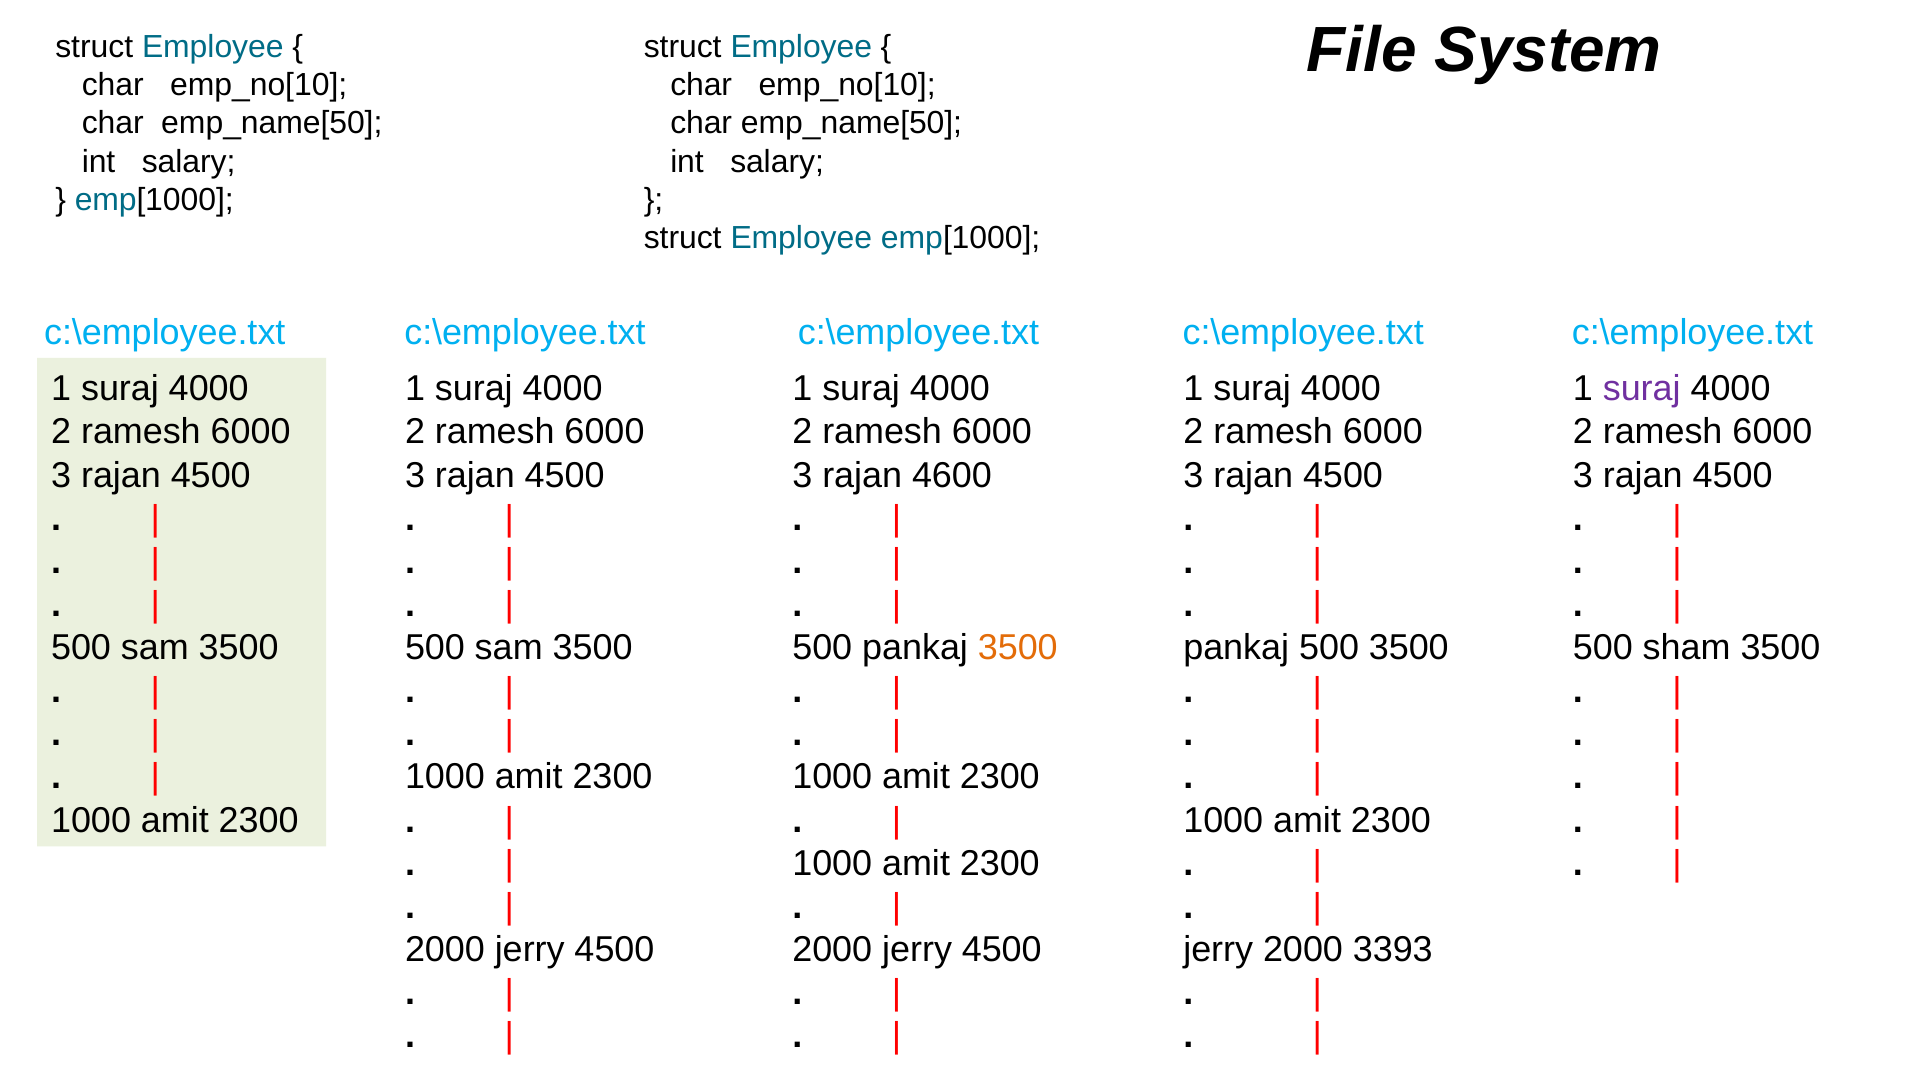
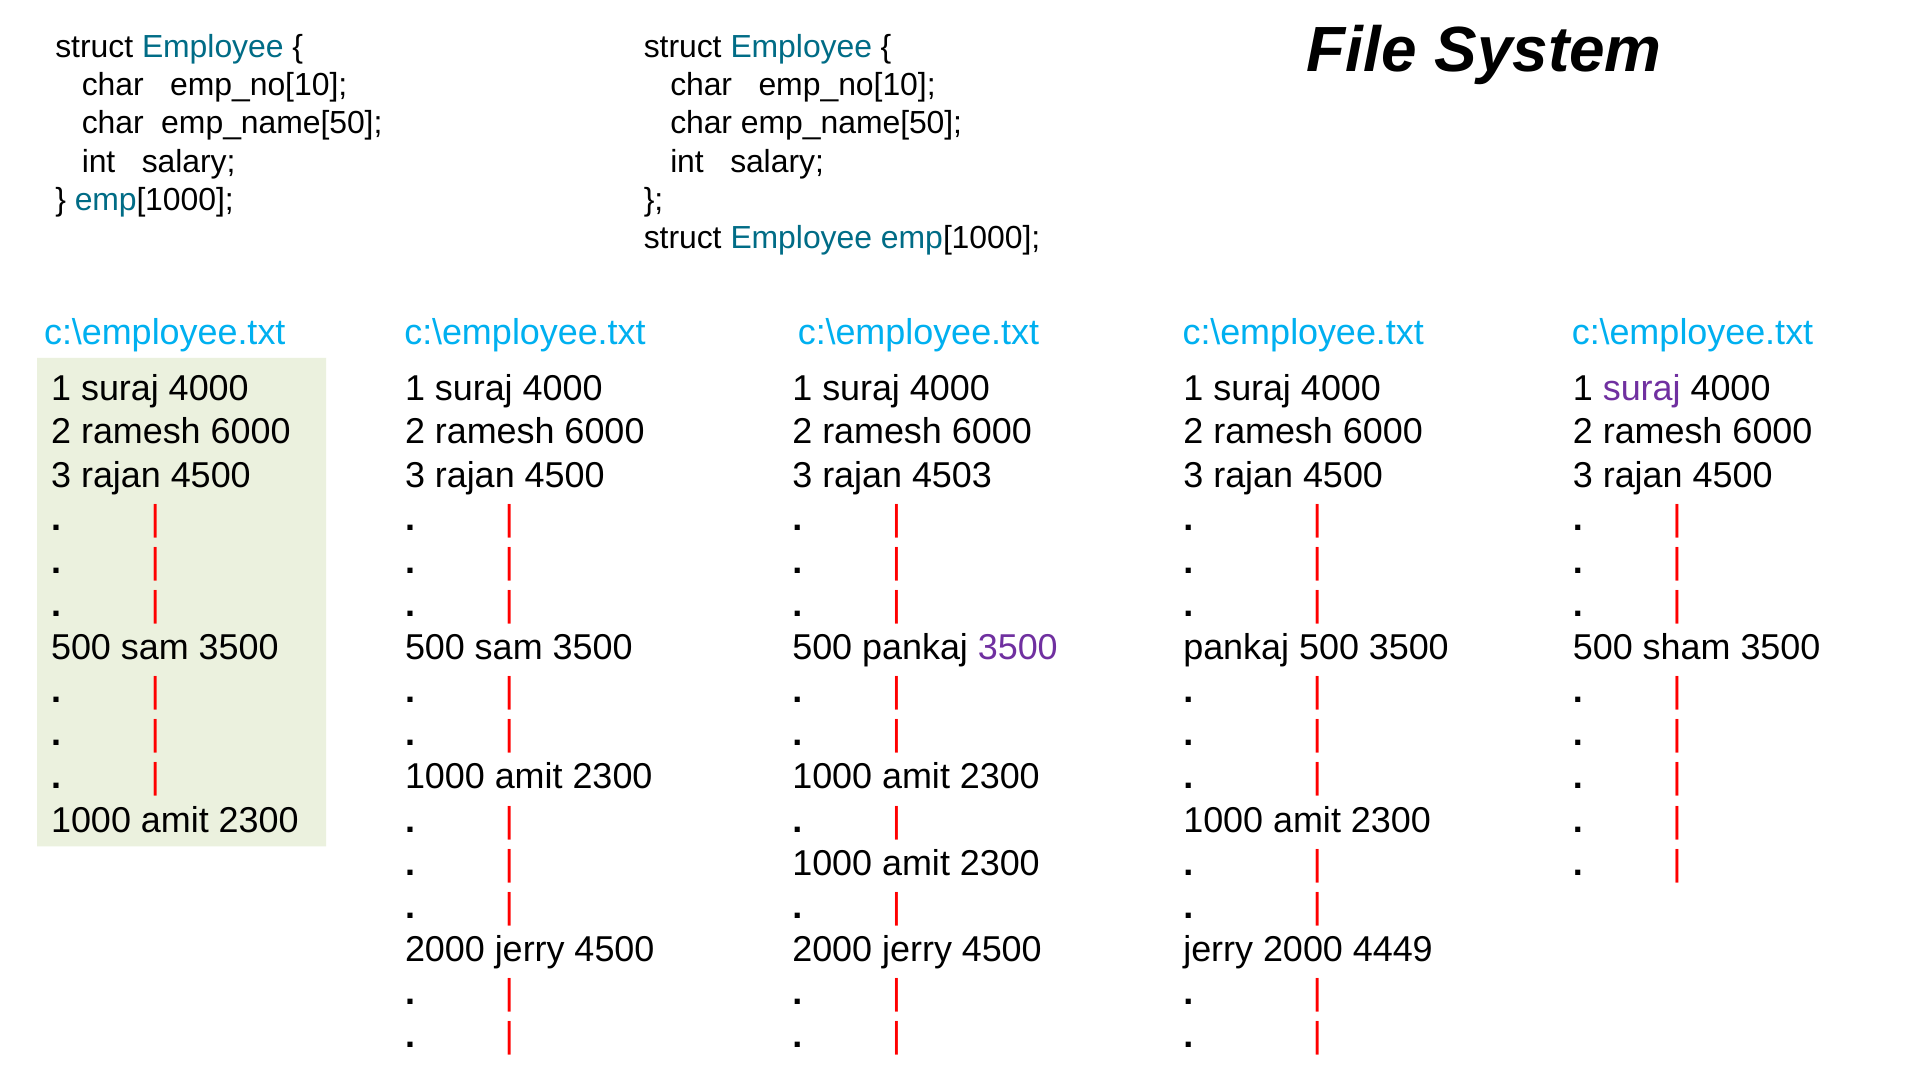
4600: 4600 -> 4503
3500 at (1018, 648) colour: orange -> purple
3393: 3393 -> 4449
